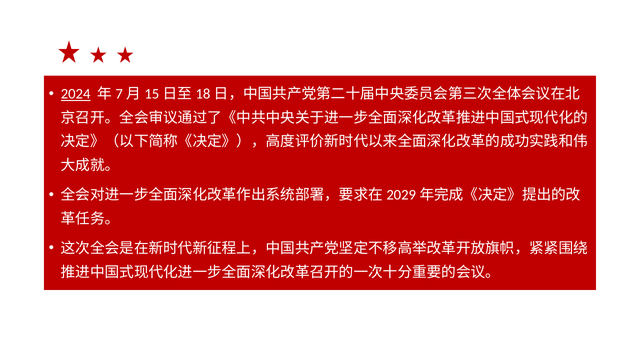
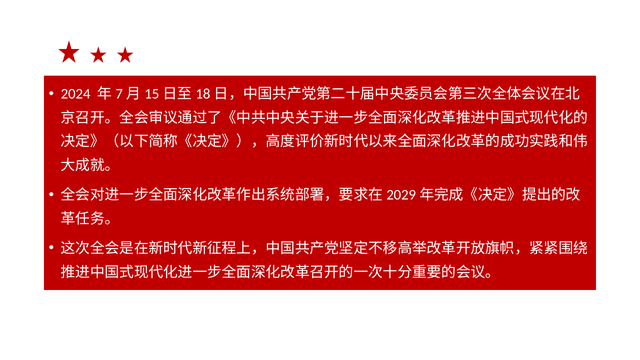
2024 underline: present -> none
